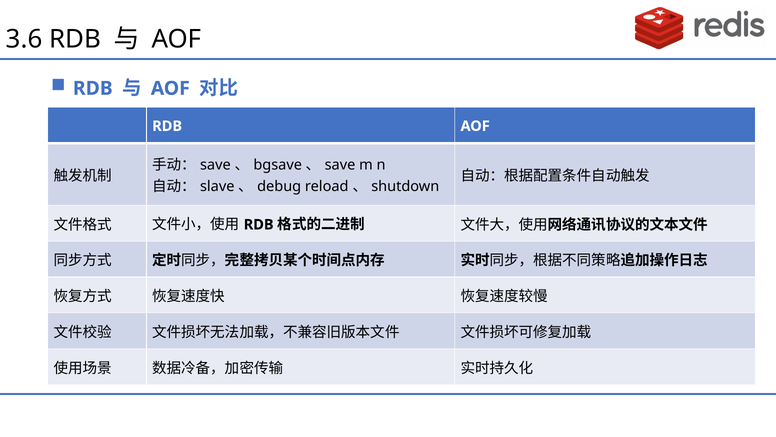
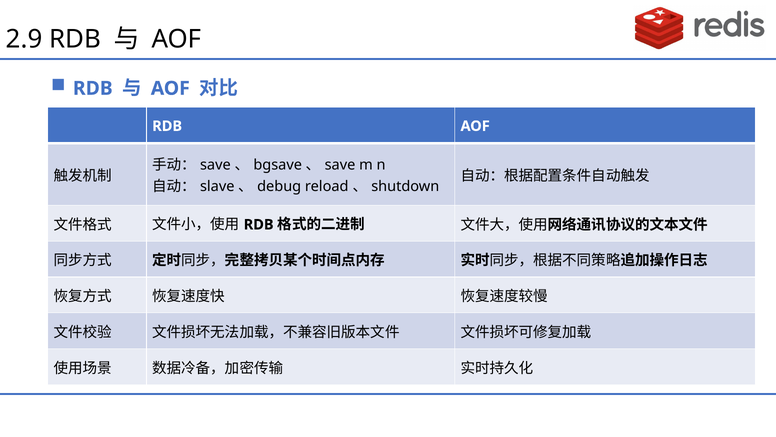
3.6: 3.6 -> 2.9
